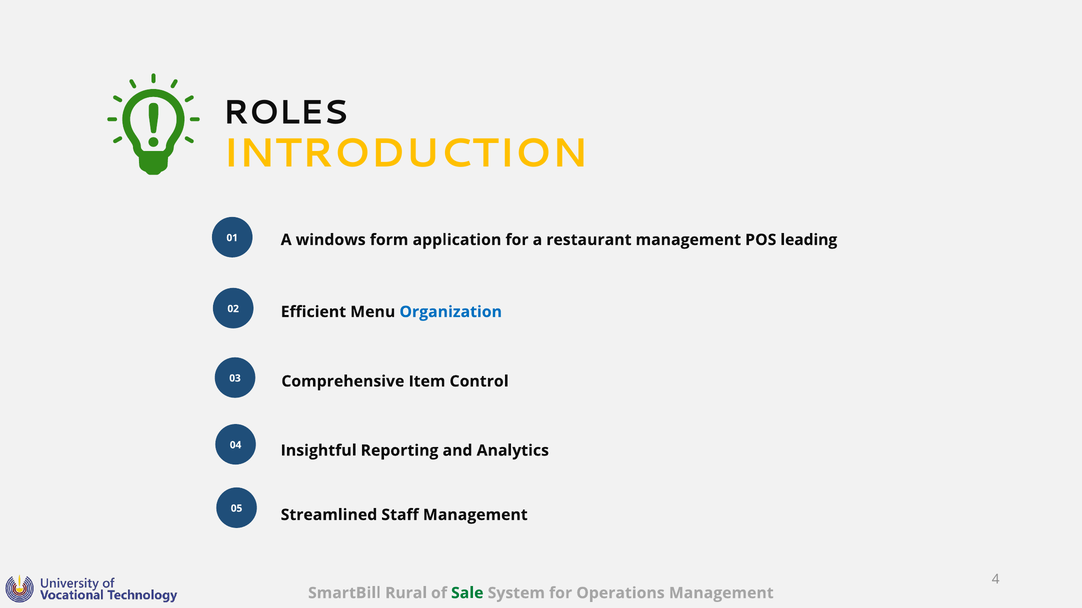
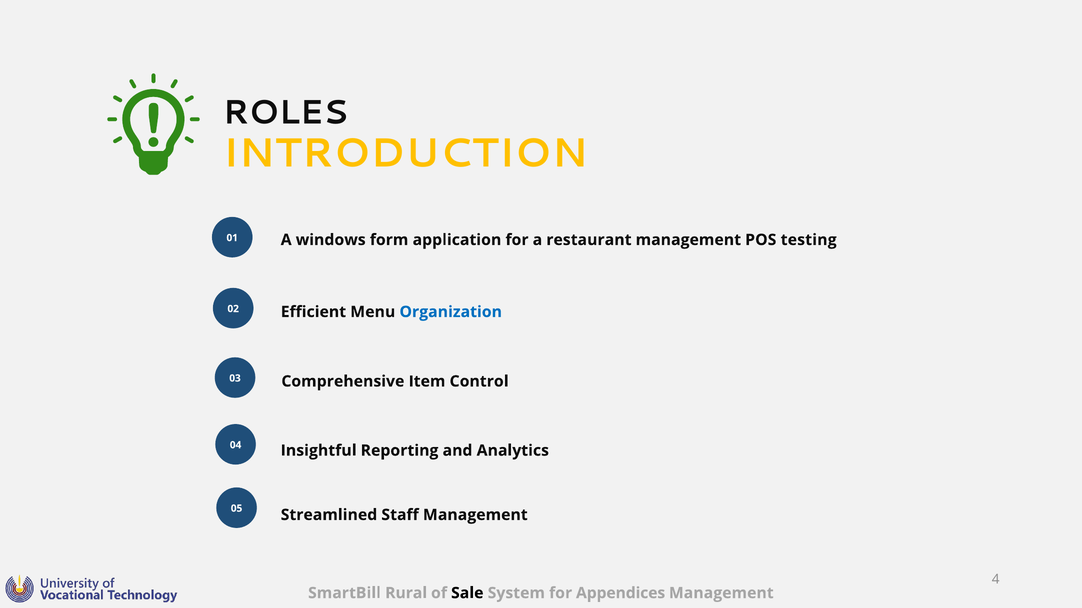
leading: leading -> testing
Sale colour: green -> black
Operations: Operations -> Appendices
